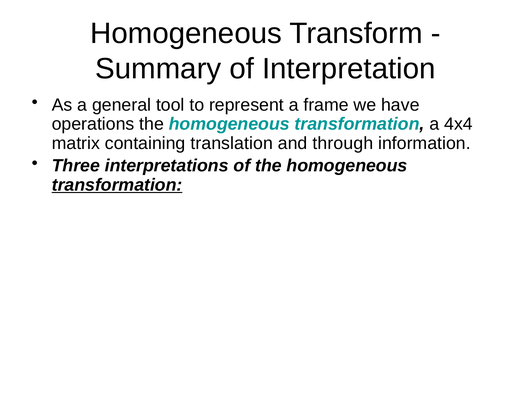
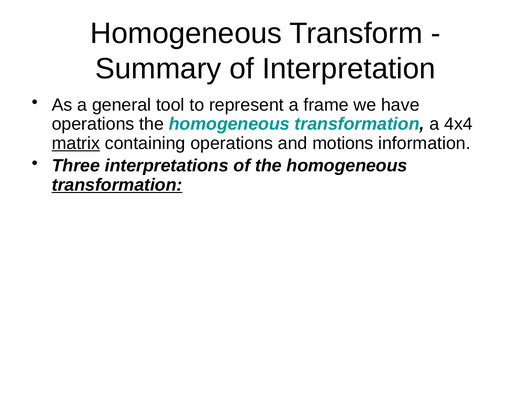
matrix underline: none -> present
containing translation: translation -> operations
through: through -> motions
